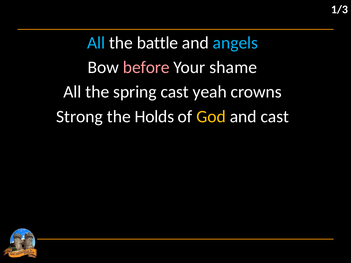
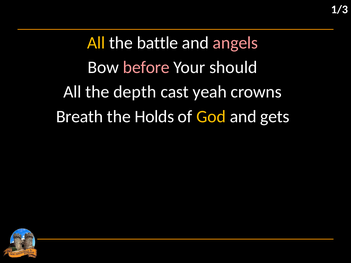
All at (96, 43) colour: light blue -> yellow
angels colour: light blue -> pink
shame: shame -> should
spring: spring -> depth
Strong: Strong -> Breath
and cast: cast -> gets
